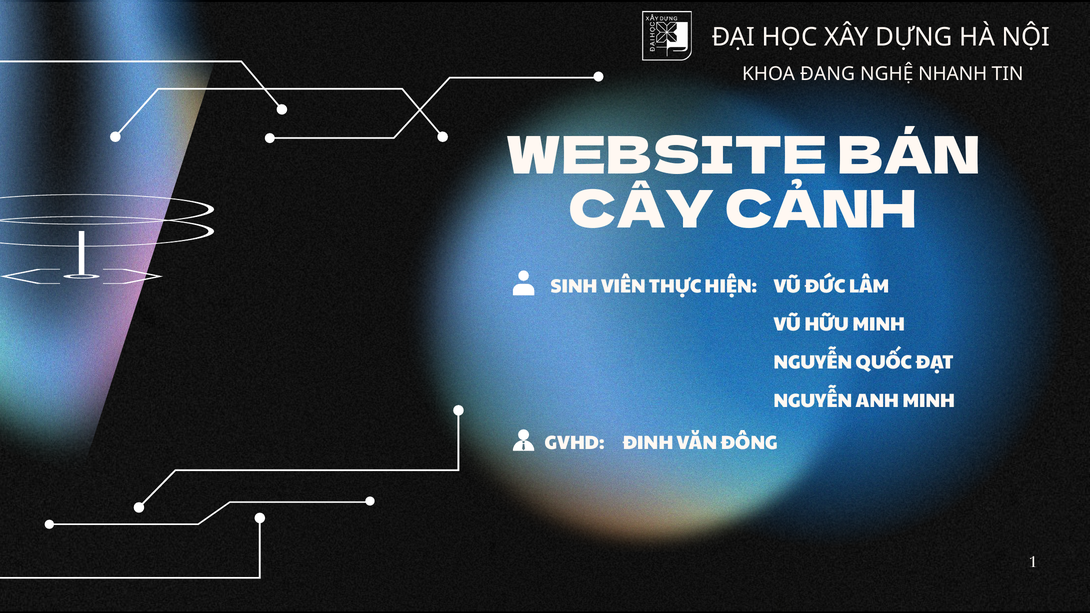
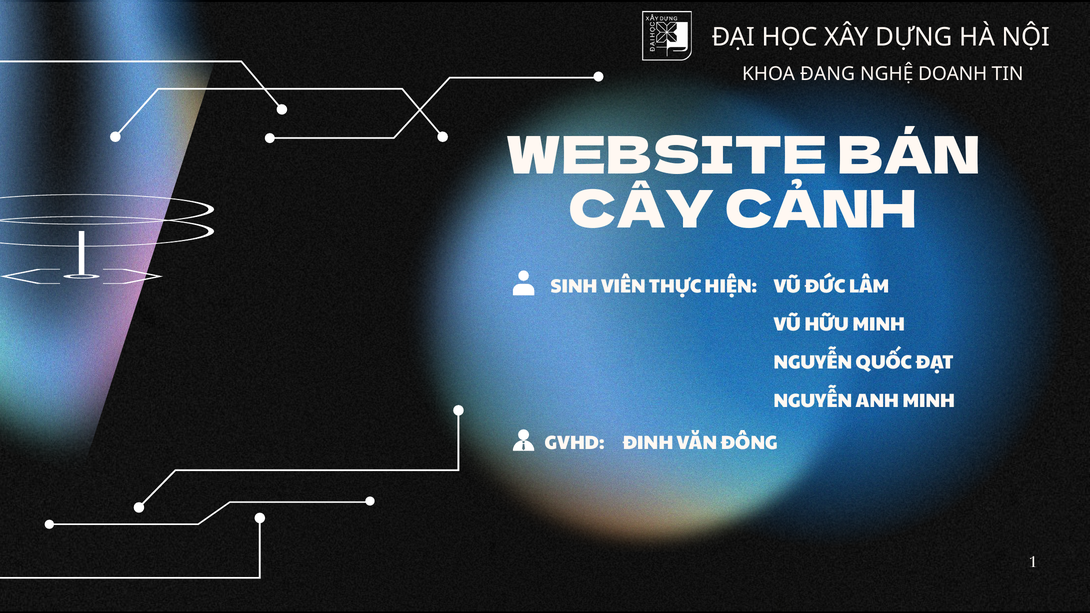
NHANH: NHANH -> DOANH
